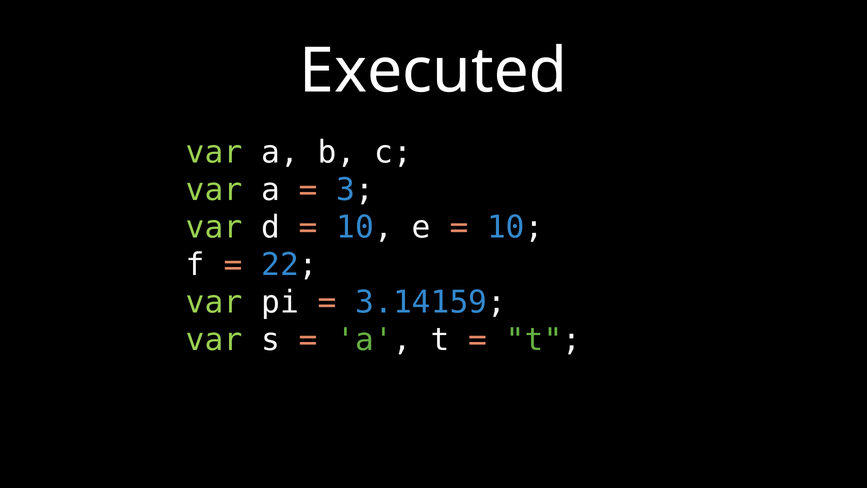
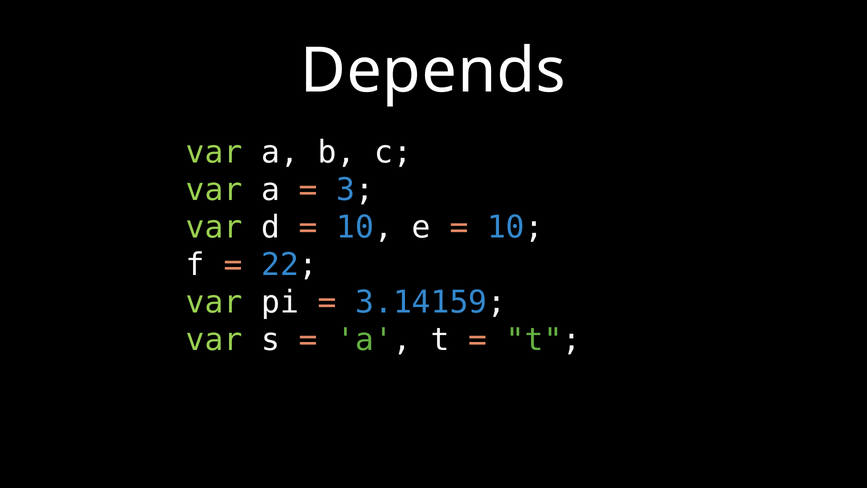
Executed: Executed -> Depends
